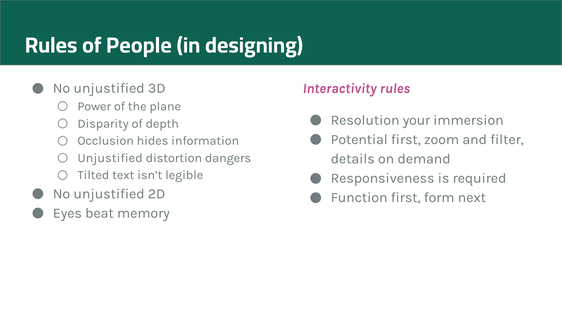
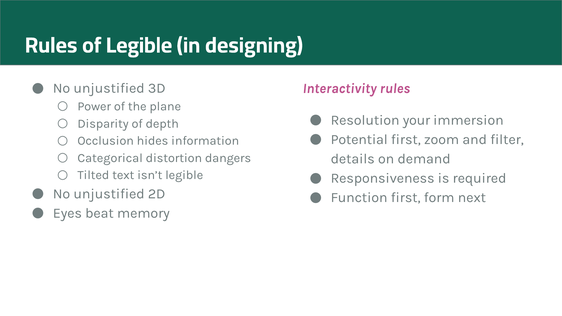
of People: People -> Legible
Unjustified at (110, 158): Unjustified -> Categorical
